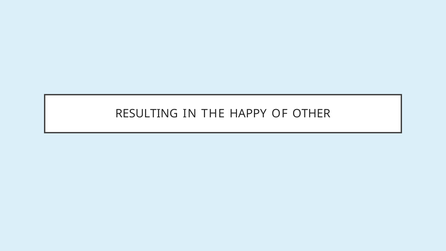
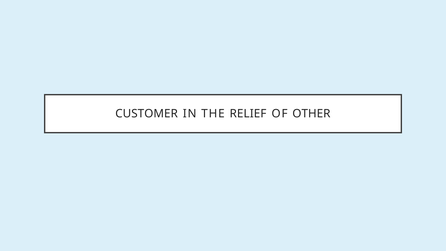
RESULTING: RESULTING -> CUSTOMER
HAPPY: HAPPY -> RELIEF
